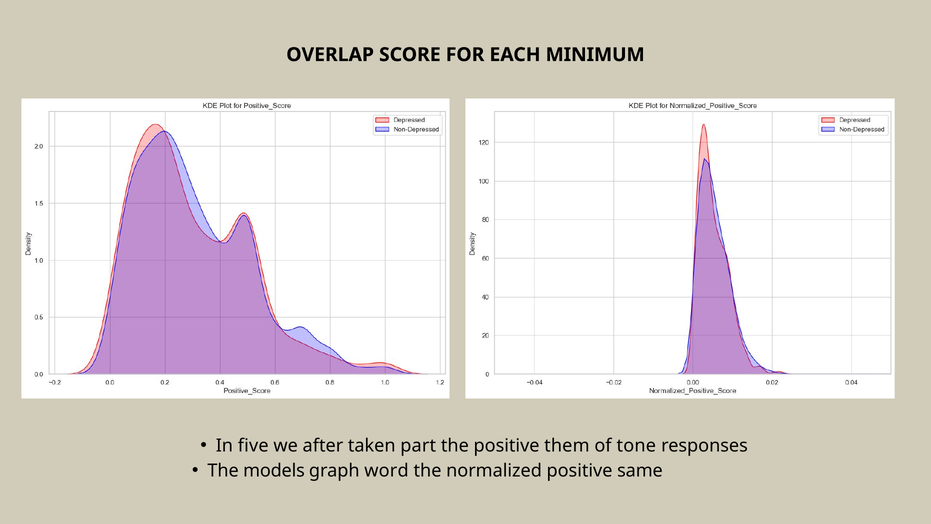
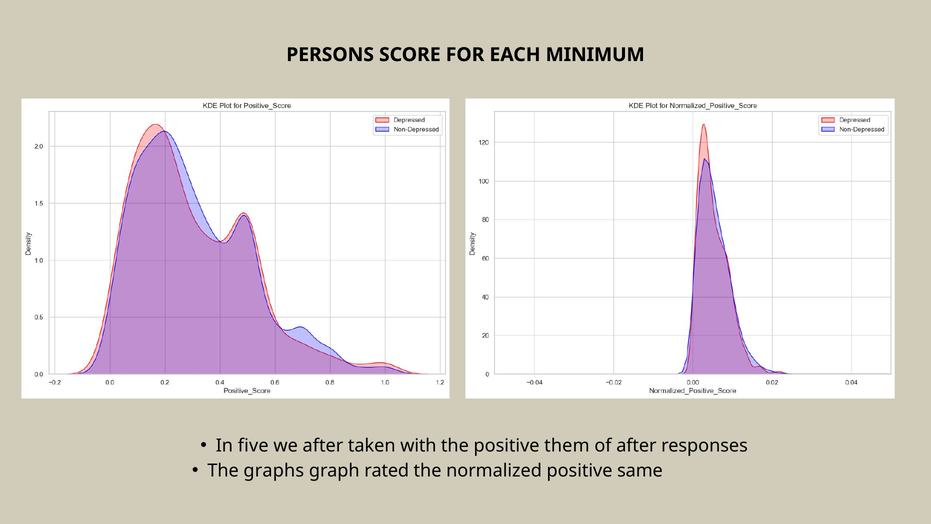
OVERLAP: OVERLAP -> PERSONS
part: part -> with
of tone: tone -> after
models: models -> graphs
word: word -> rated
